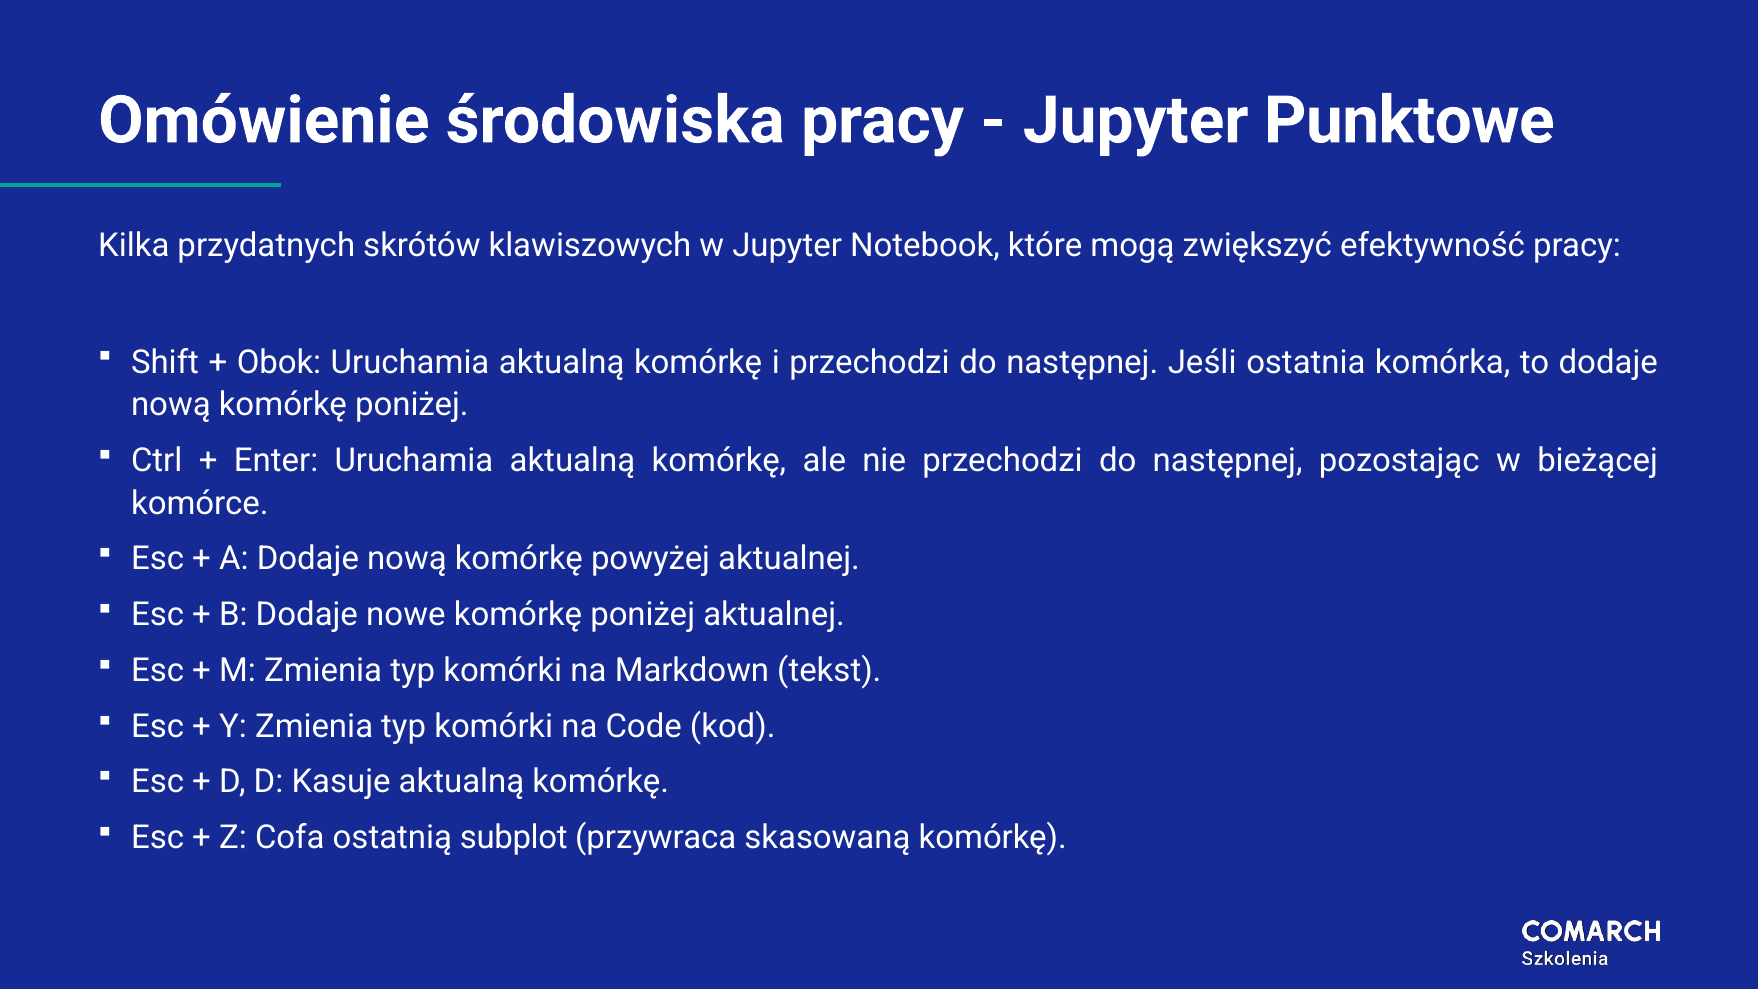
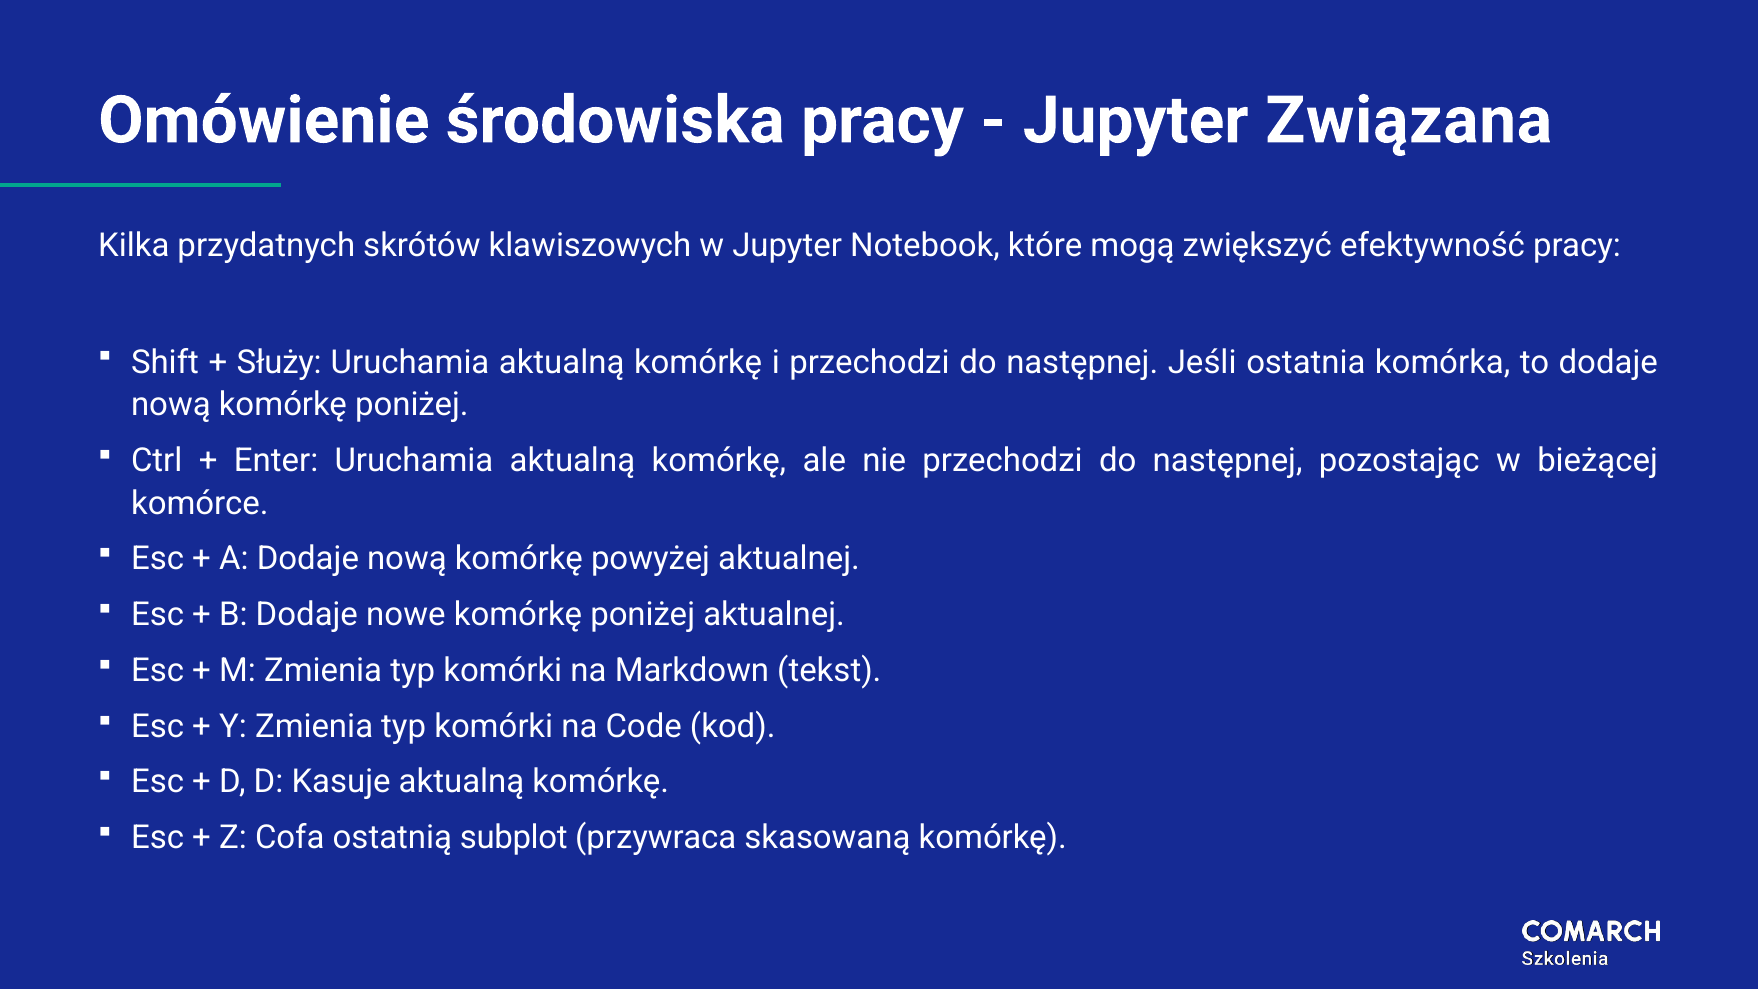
Punktowe: Punktowe -> Związana
Obok: Obok -> Służy
